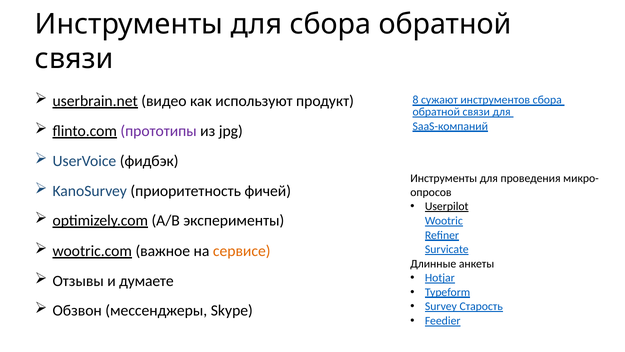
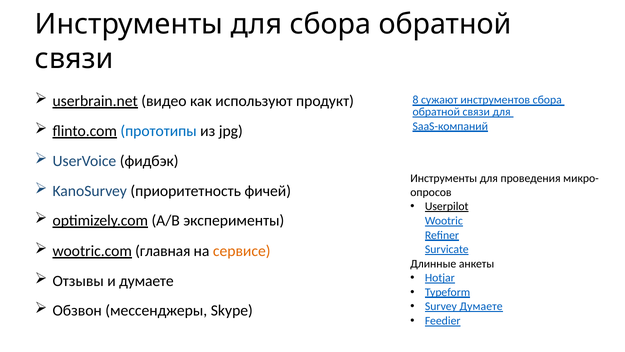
прототипы colour: purple -> blue
важное: важное -> главная
Survey Старость: Старость -> Думаете
